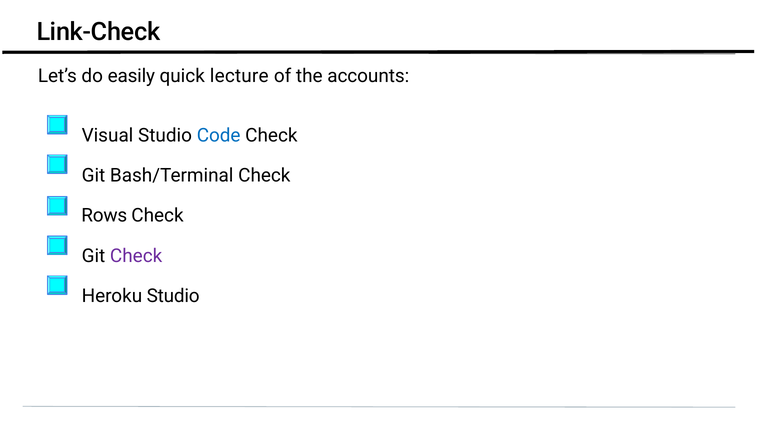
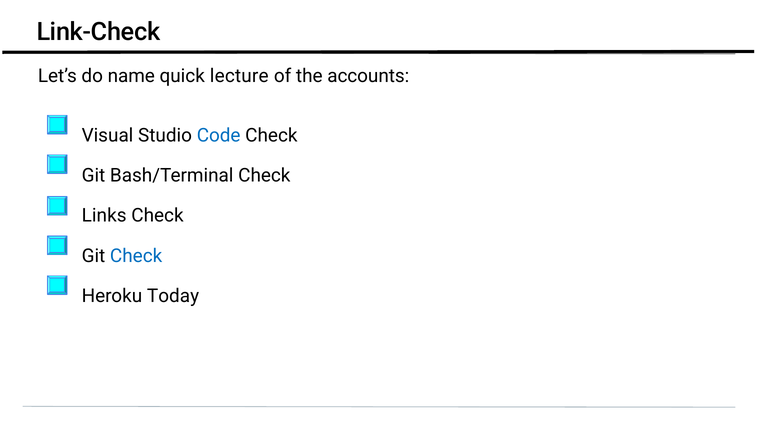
easily: easily -> name
Rows: Rows -> Links
Check at (136, 256) colour: purple -> blue
Heroku Studio: Studio -> Today
